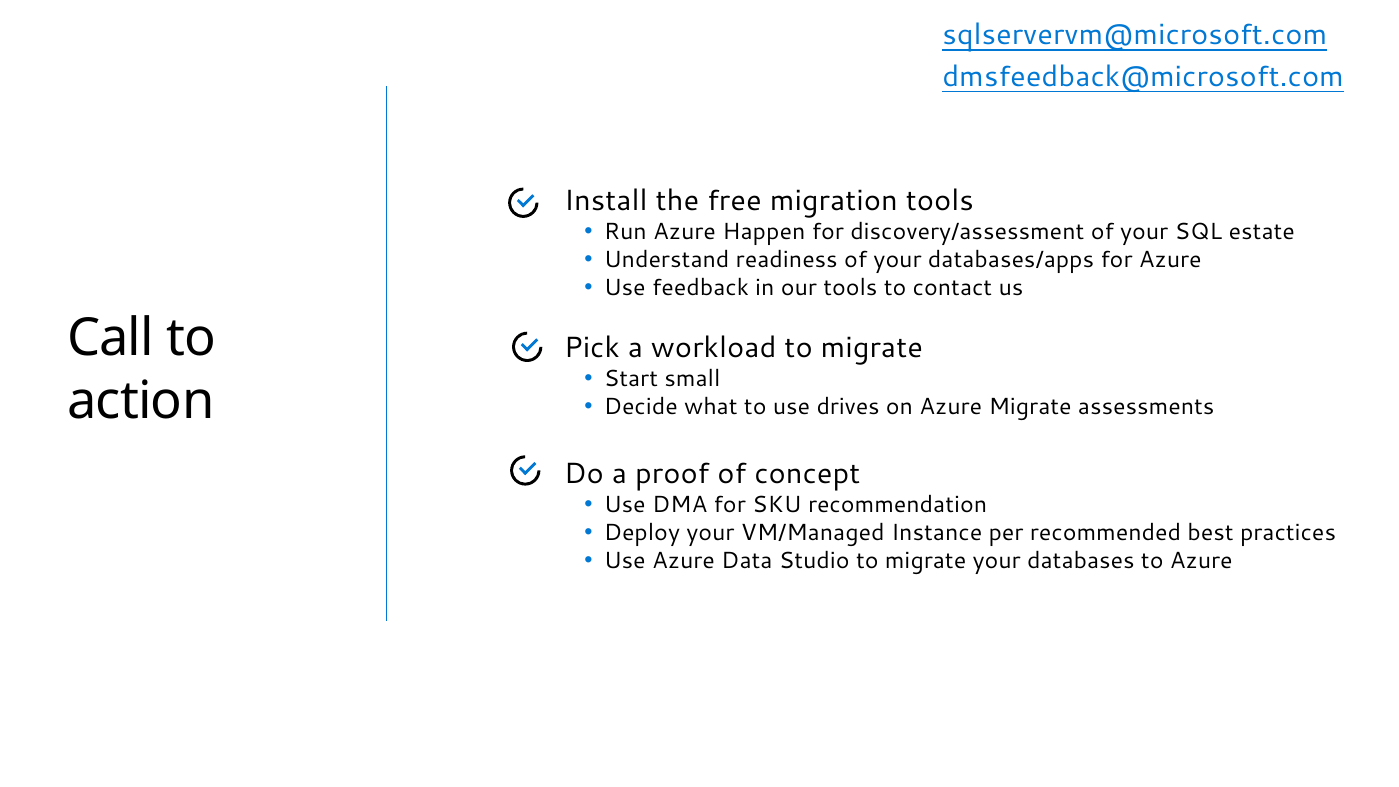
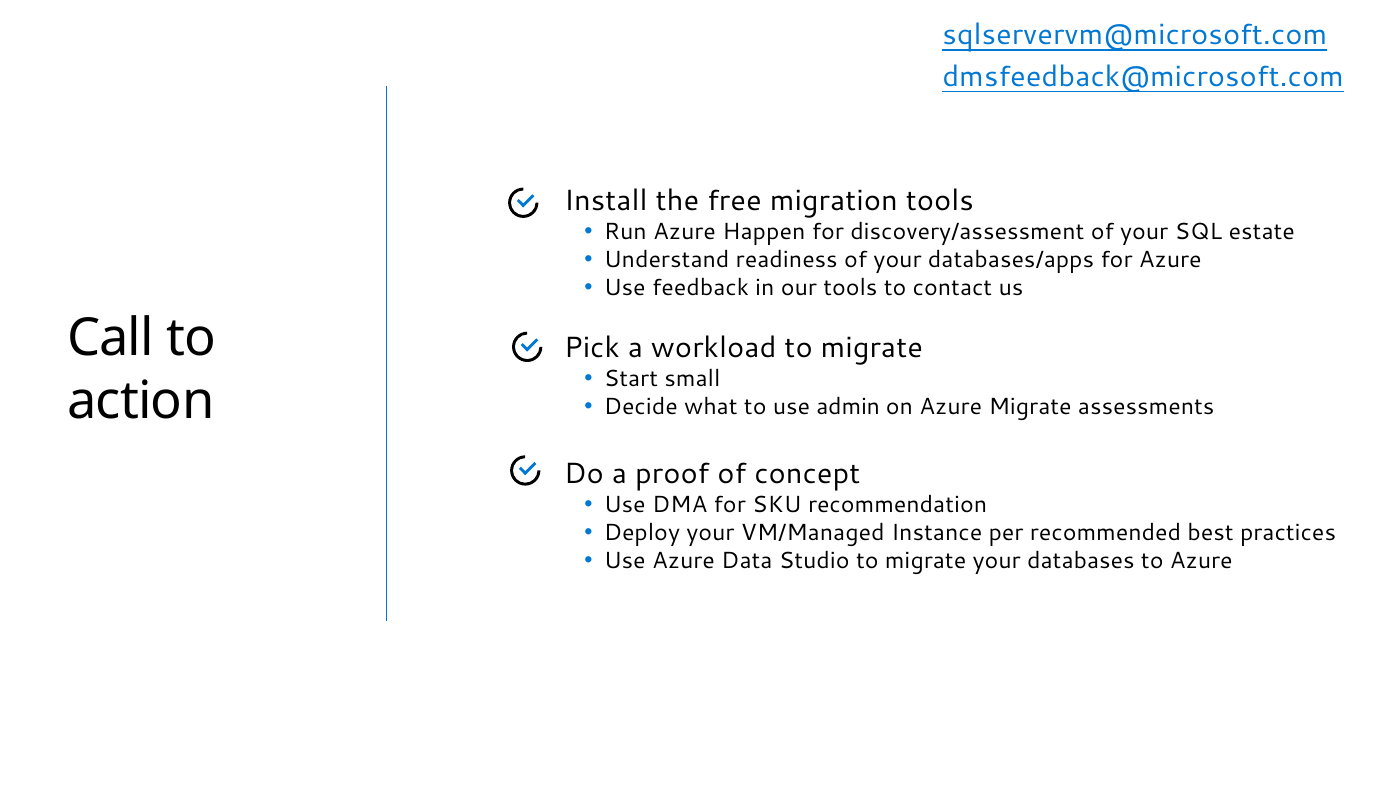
drives: drives -> admin
